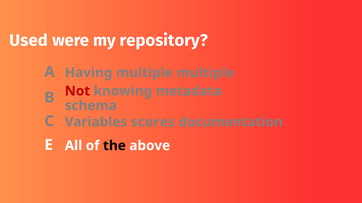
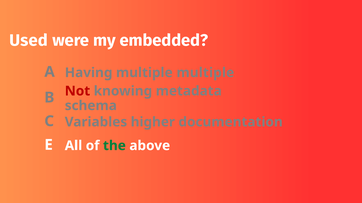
repository: repository -> embedded
scores: scores -> higher
the colour: black -> green
